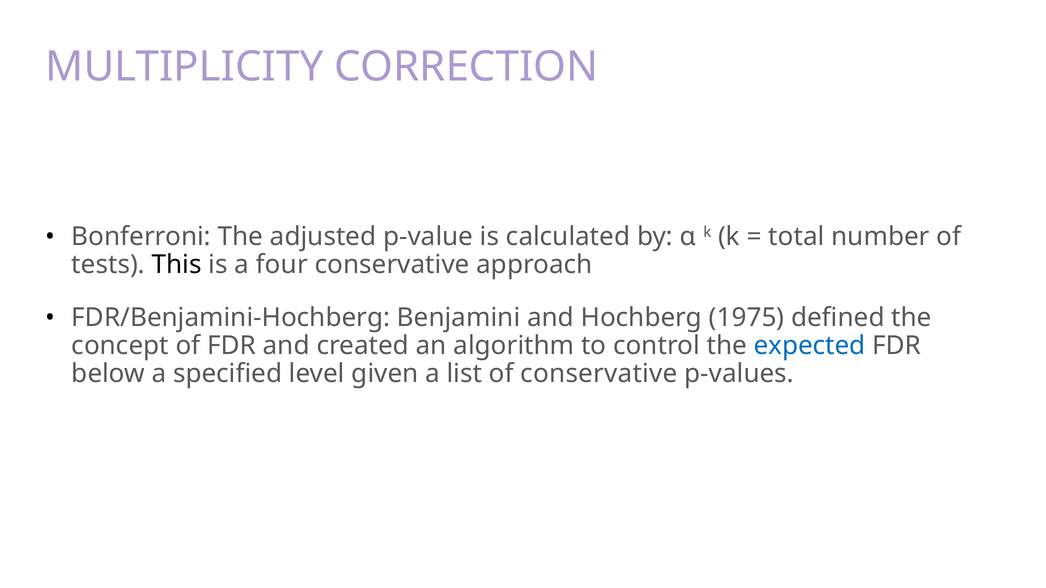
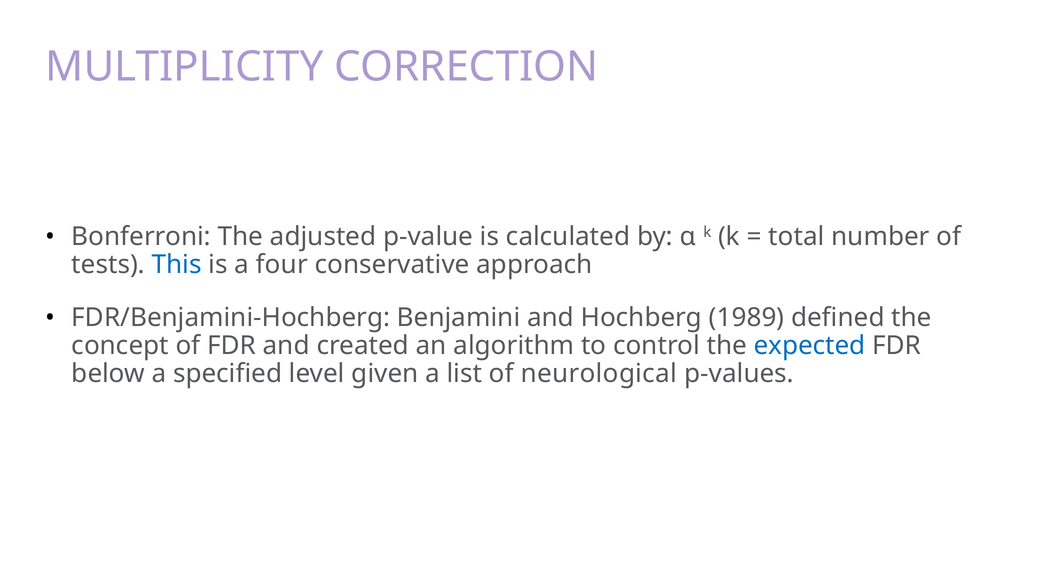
This colour: black -> blue
1975: 1975 -> 1989
of conservative: conservative -> neurological
